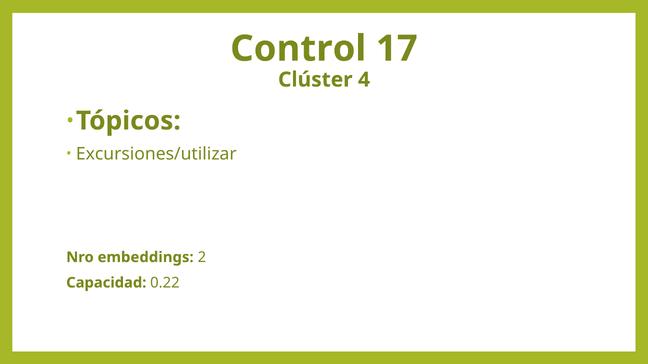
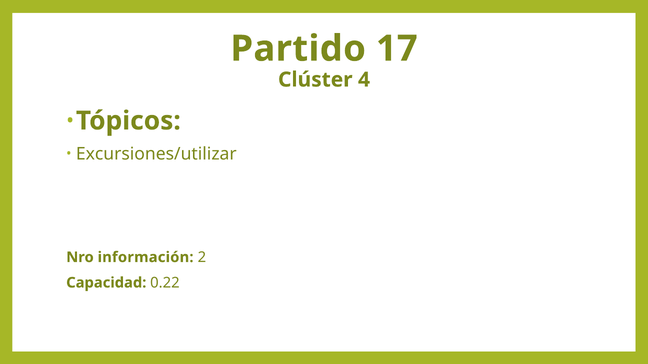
Control: Control -> Partido
embeddings: embeddings -> información
